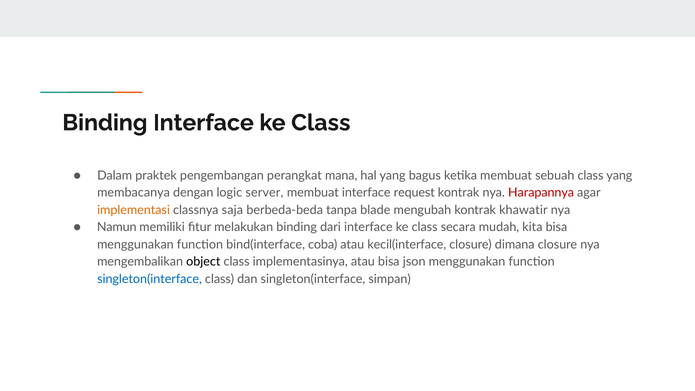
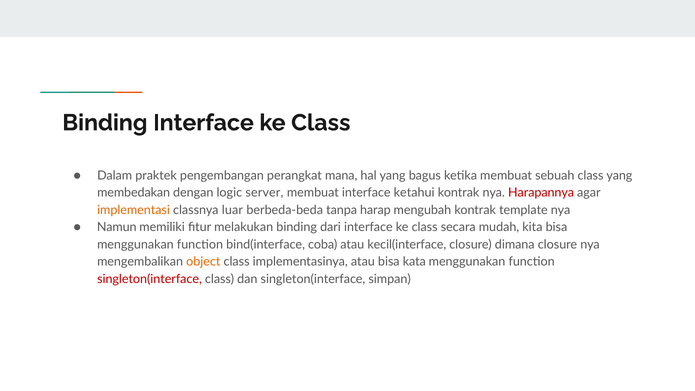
membacanya: membacanya -> membedakan
request: request -> ketahui
saja: saja -> luar
blade: blade -> harap
khawatir: khawatir -> template
object colour: black -> orange
json: json -> kata
singleton(interface at (149, 279) colour: blue -> red
